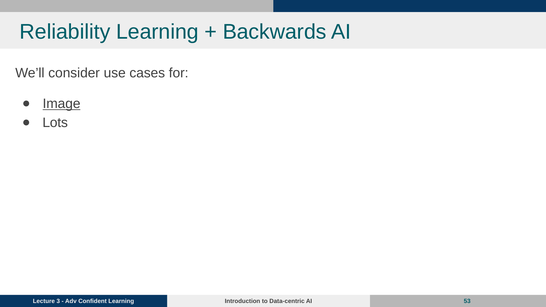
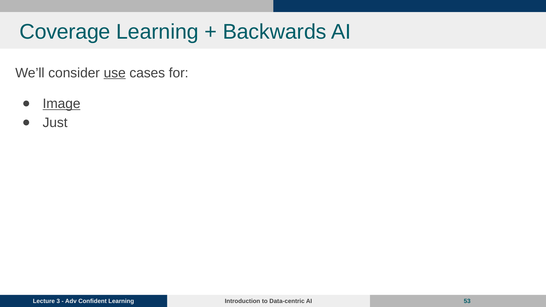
Reliability: Reliability -> Coverage
use underline: none -> present
Lots: Lots -> Just
